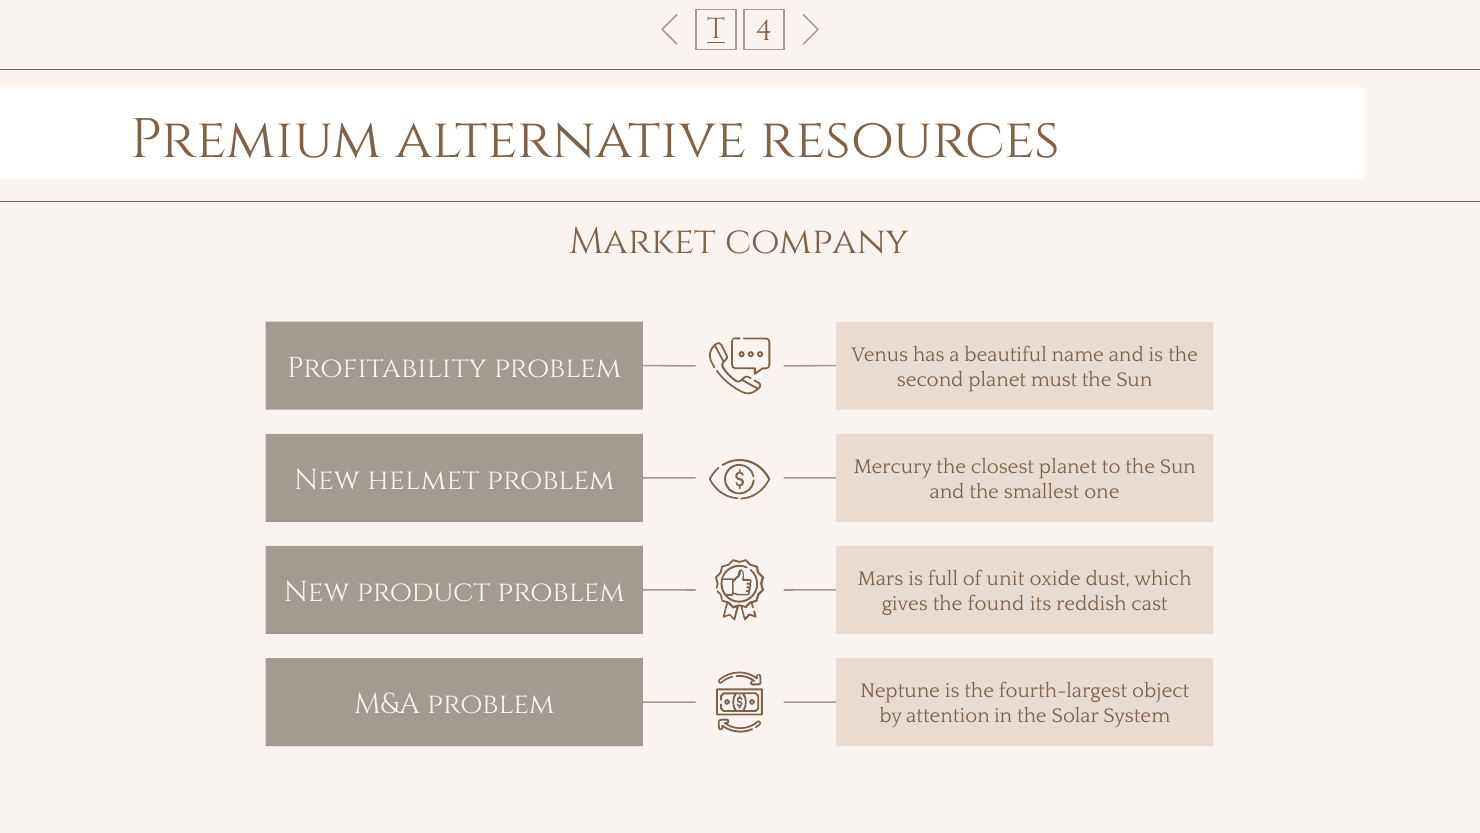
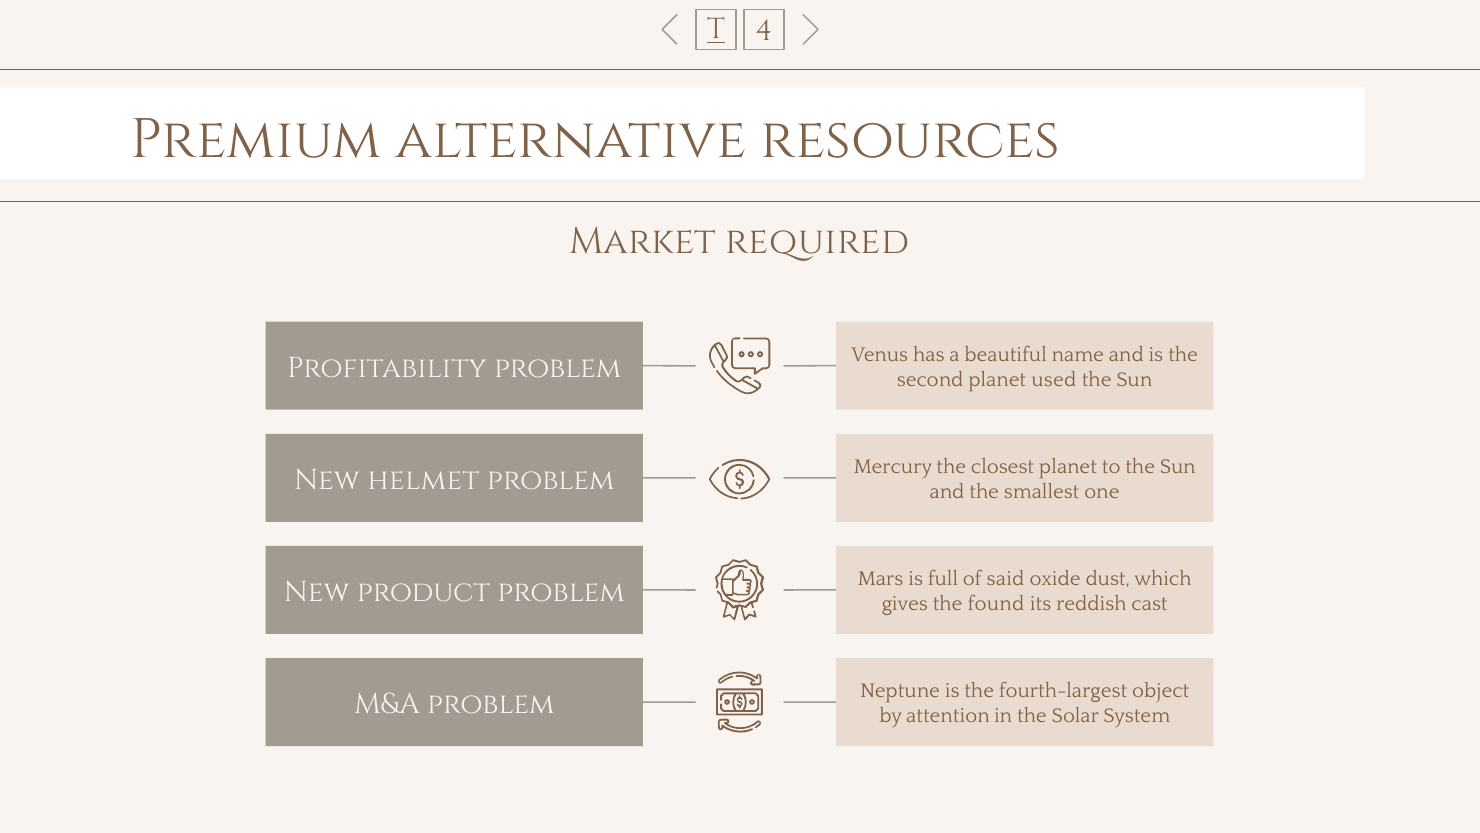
company: company -> required
must: must -> used
unit: unit -> said
